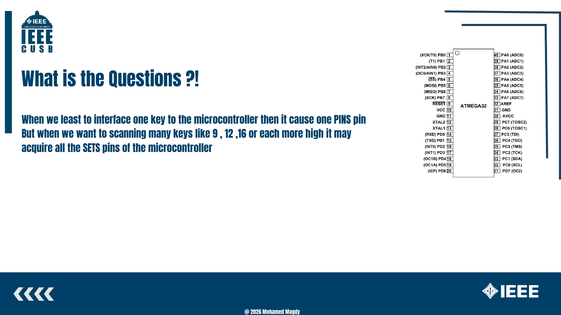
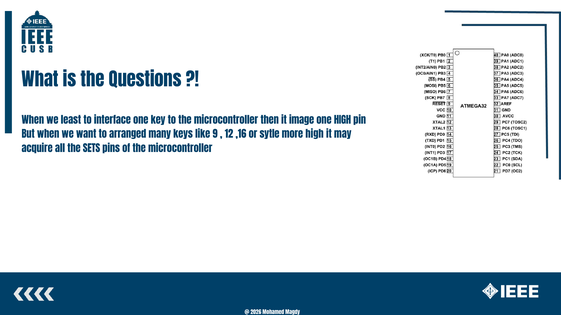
cause: cause -> image
one PINS: PINS -> HIGH
scanning: scanning -> arranged
each: each -> sytle
